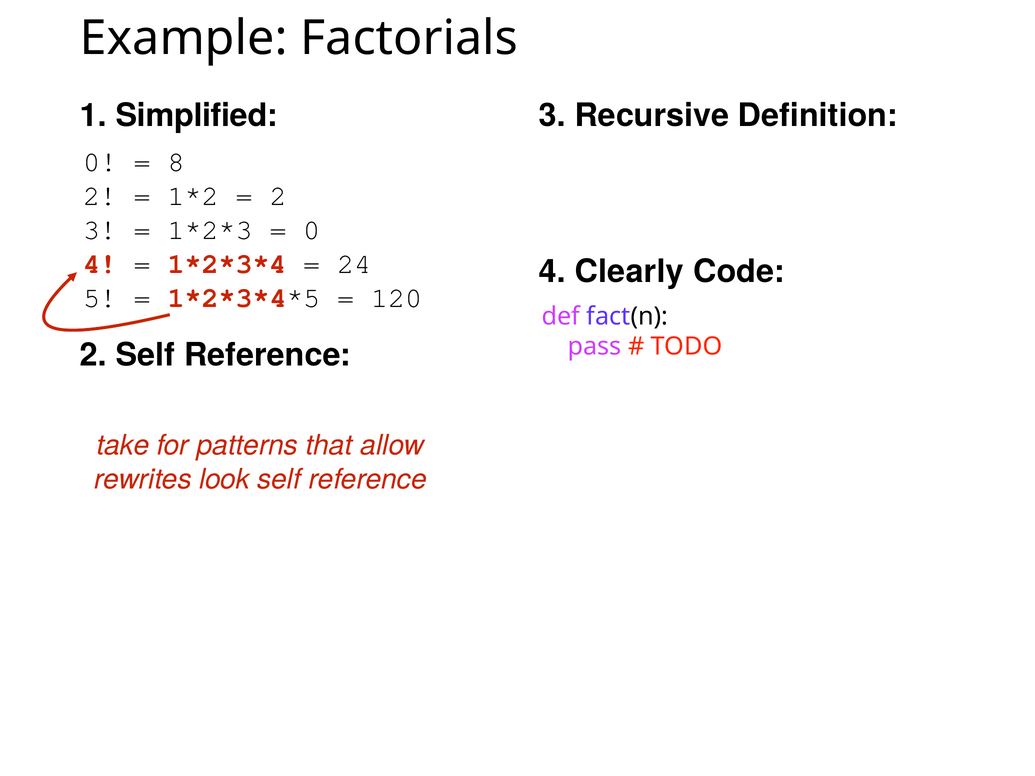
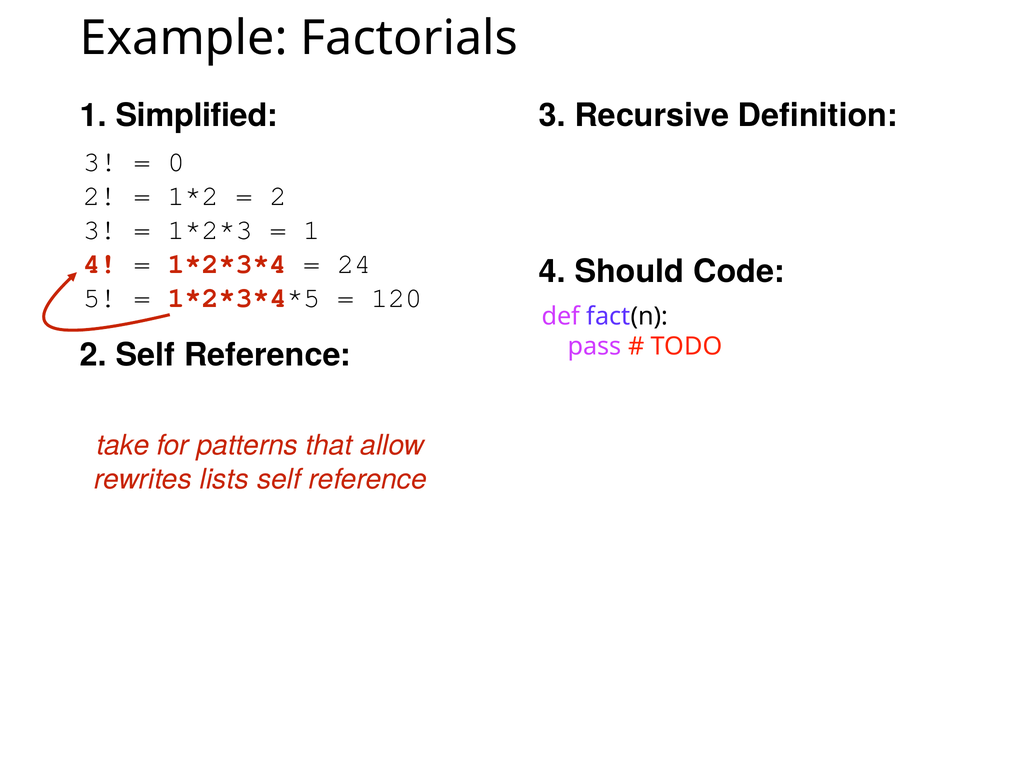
0 at (100, 162): 0 -> 3
8: 8 -> 0
0 at (312, 230): 0 -> 1
Clearly: Clearly -> Should
look: look -> lists
